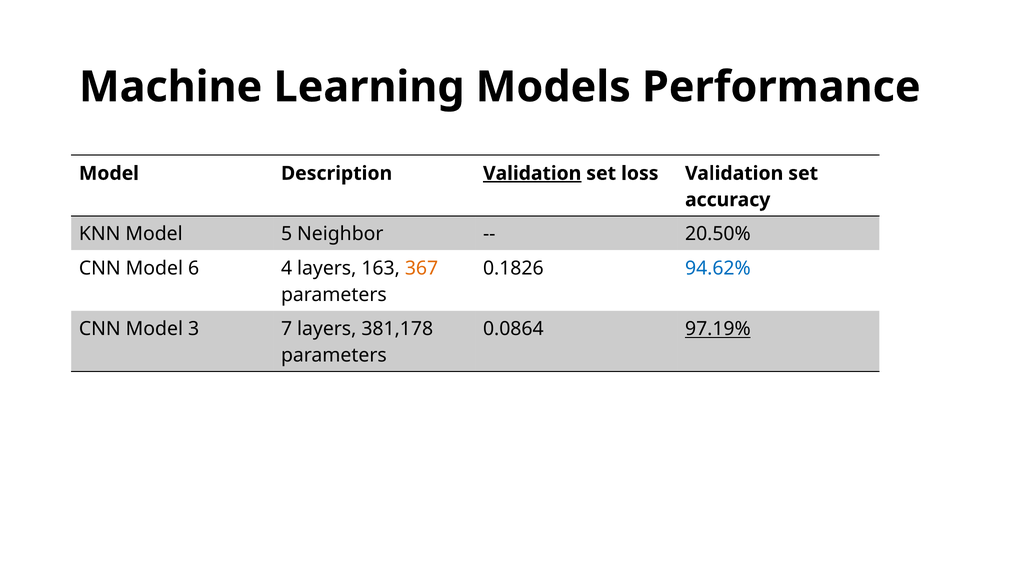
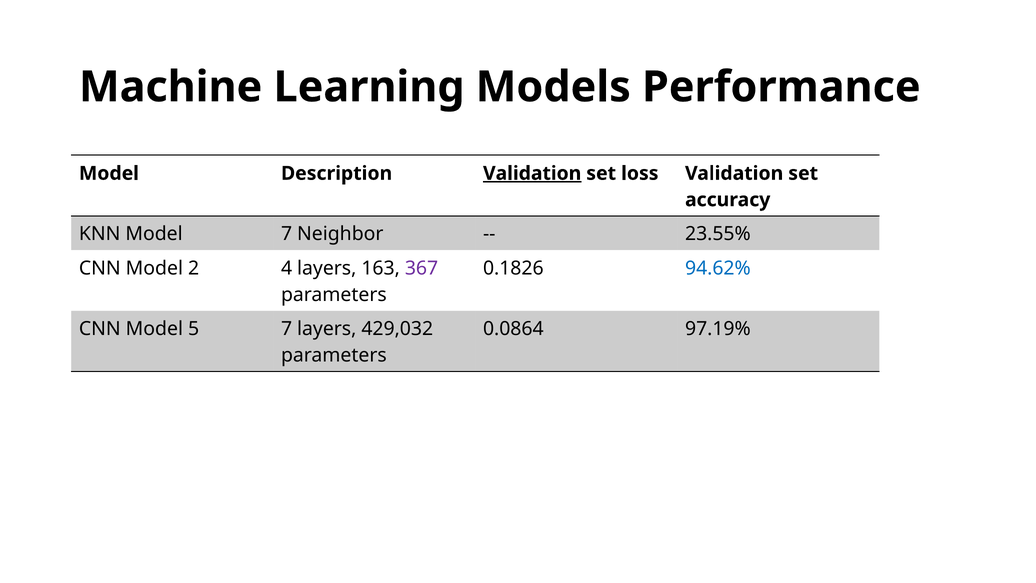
Model 5: 5 -> 7
20.50%: 20.50% -> 23.55%
6: 6 -> 2
367 colour: orange -> purple
3: 3 -> 5
381,178: 381,178 -> 429,032
97.19% underline: present -> none
